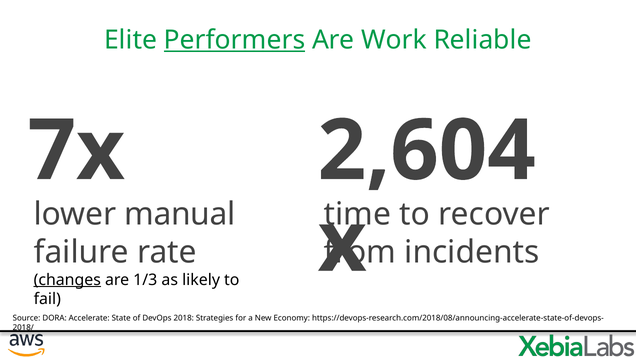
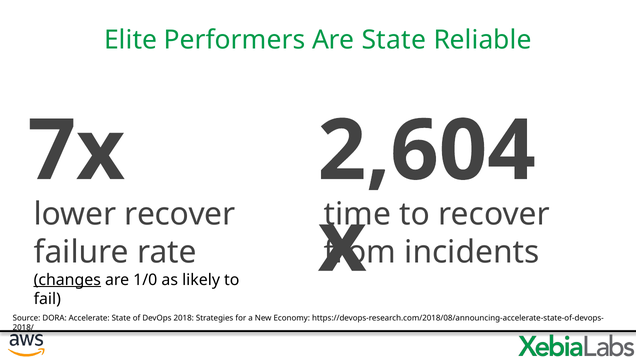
Performers underline: present -> none
Are Work: Work -> State
manual at (180, 214): manual -> recover
1/3: 1/3 -> 1/0
